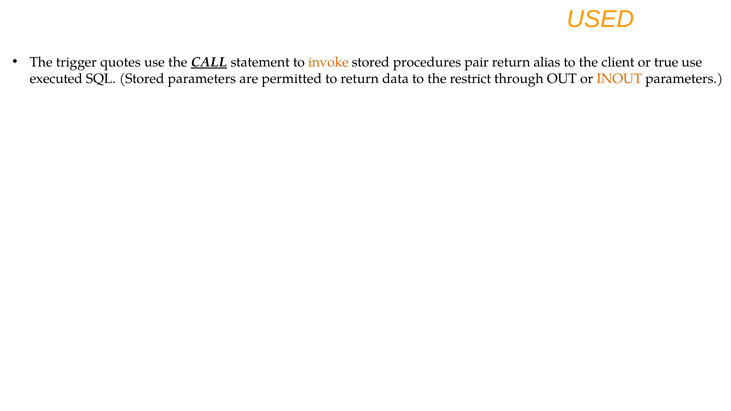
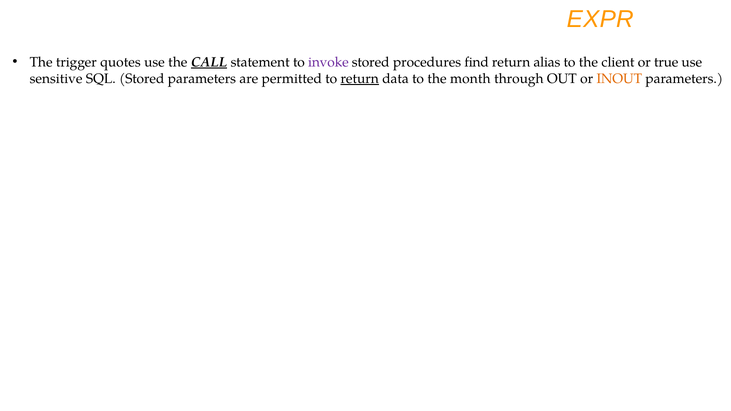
USED: USED -> EXPR
invoke colour: orange -> purple
pair: pair -> find
executed: executed -> sensitive
return at (360, 79) underline: none -> present
restrict: restrict -> month
